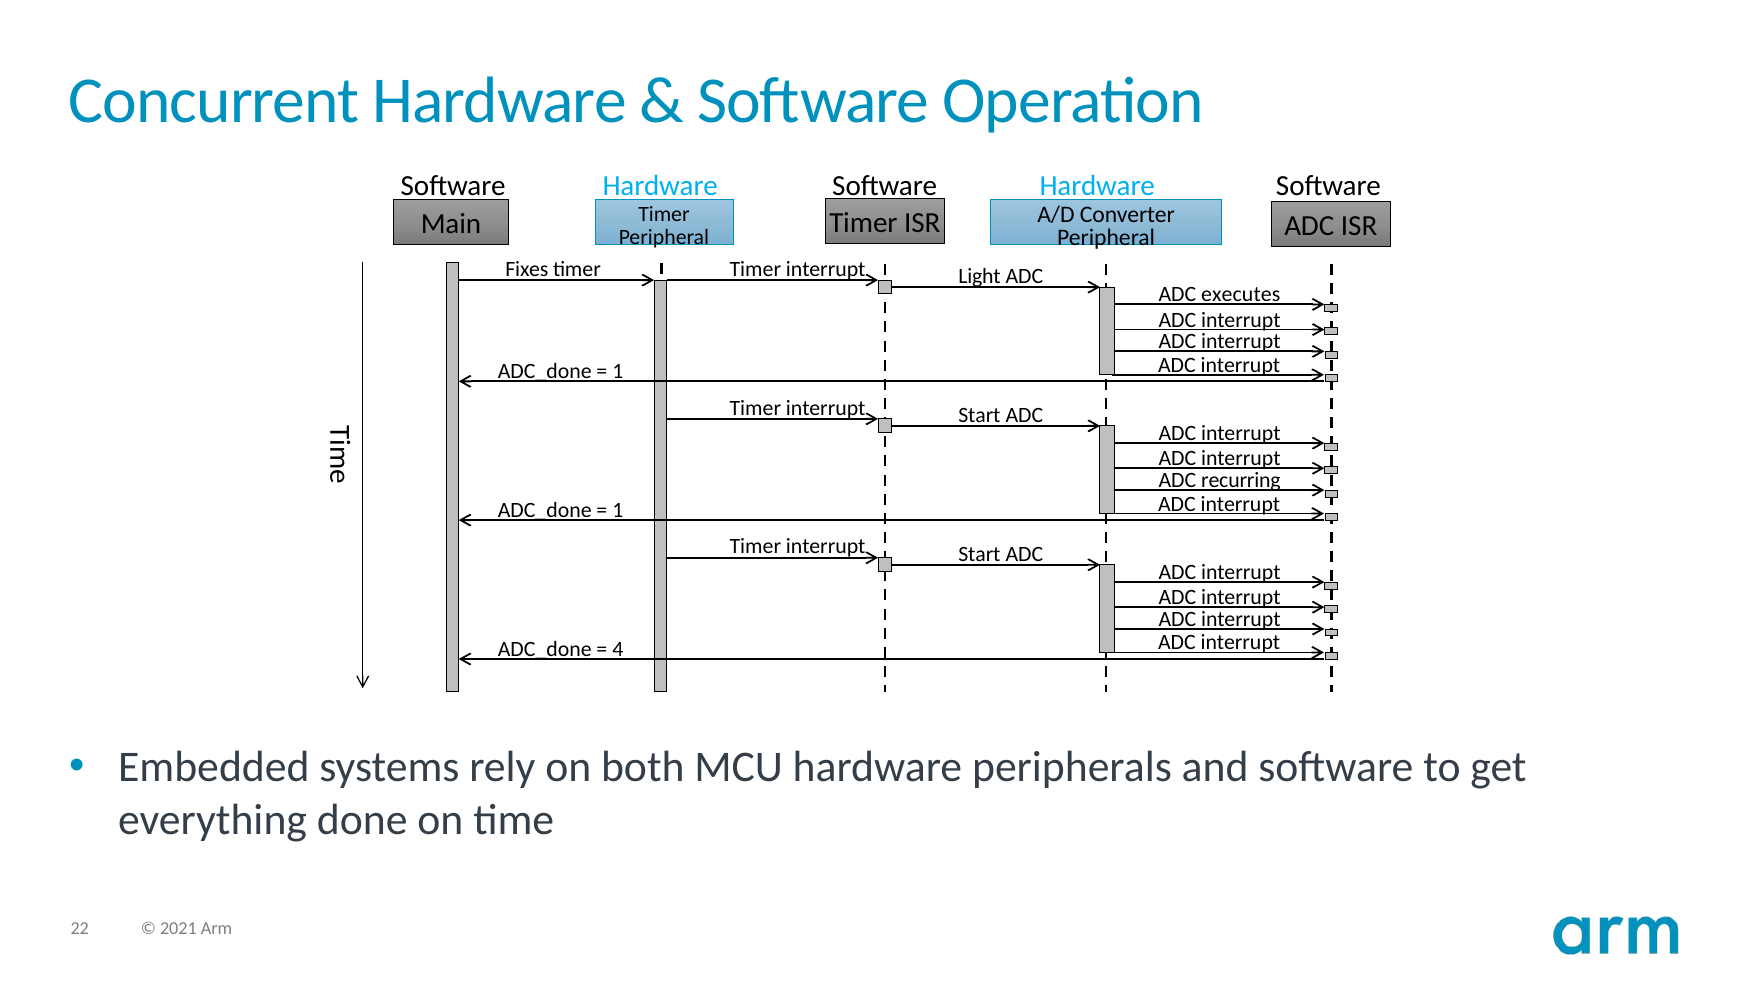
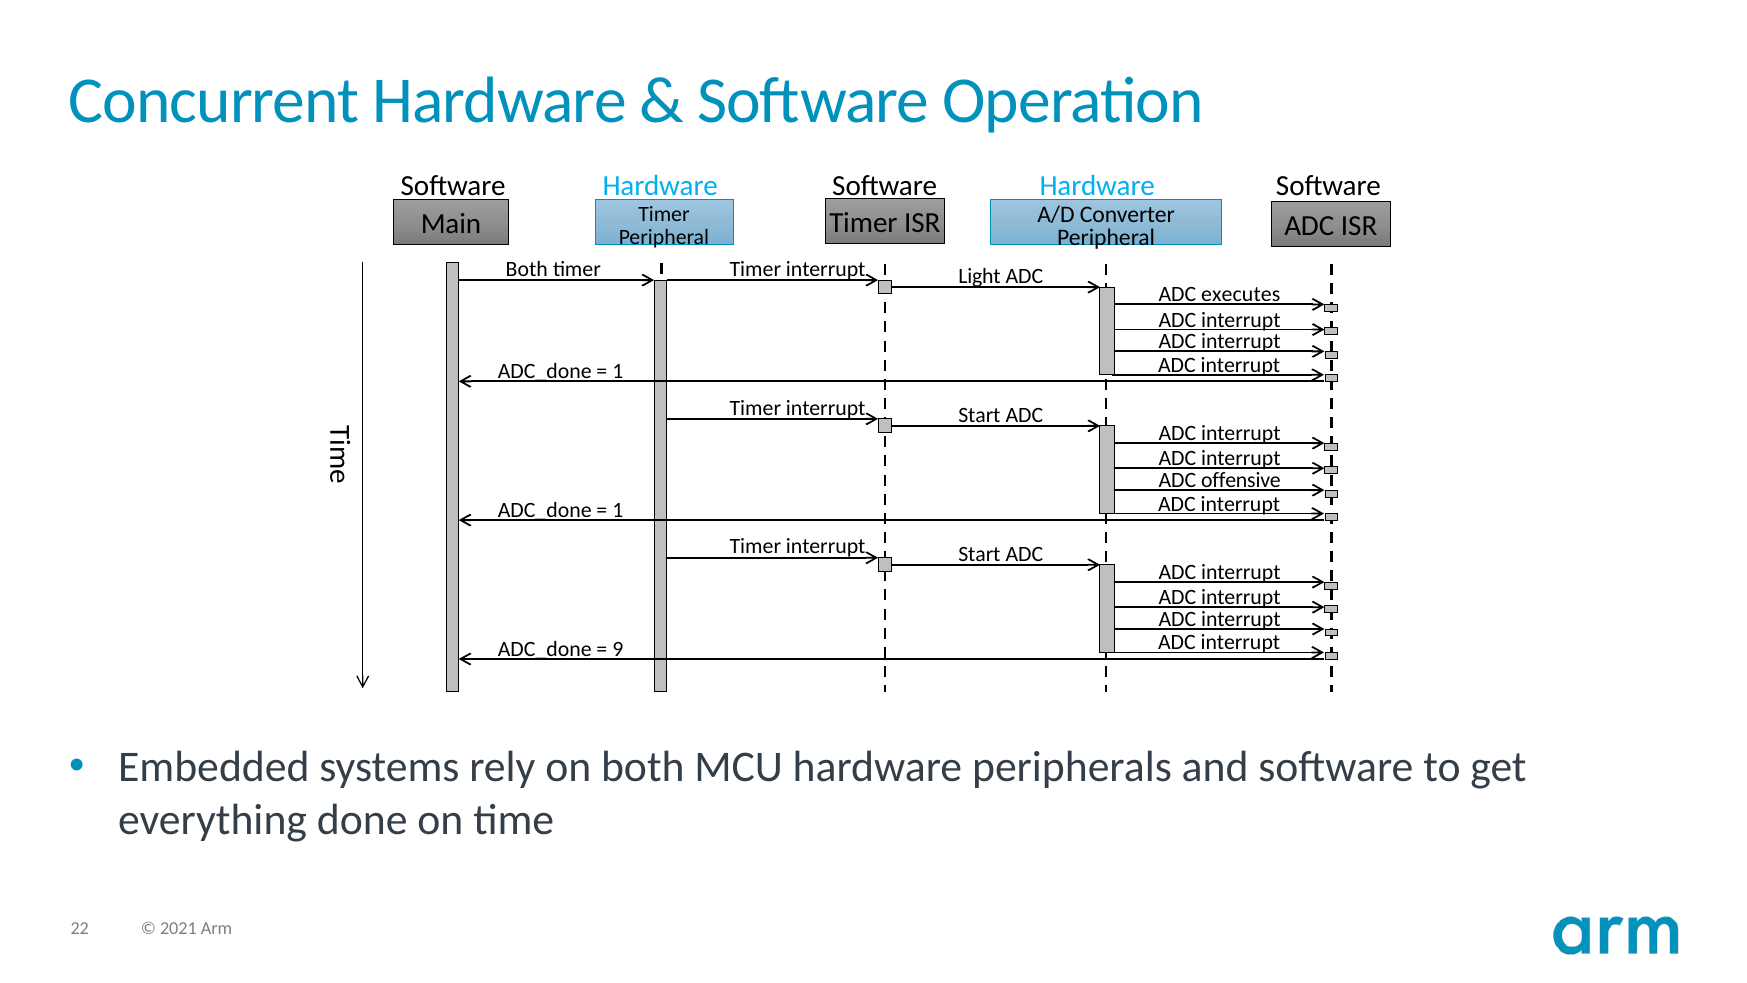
Fixes at (527, 269): Fixes -> Both
recurring: recurring -> offensive
4: 4 -> 9
